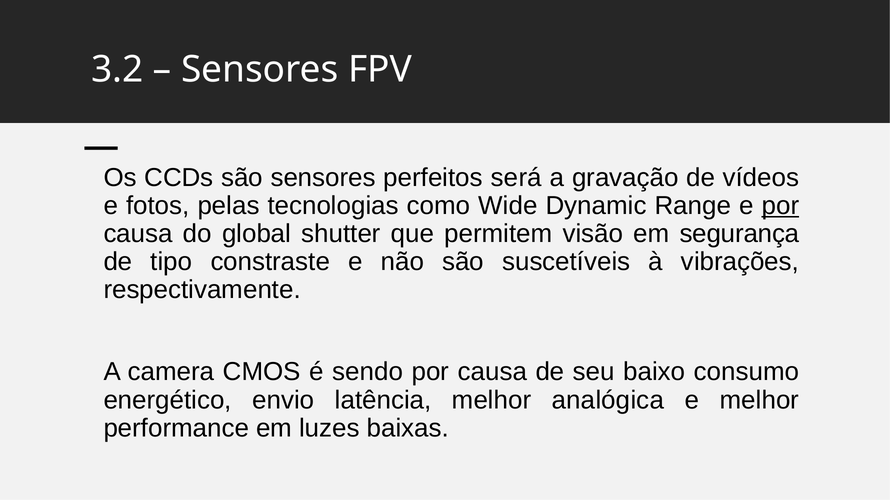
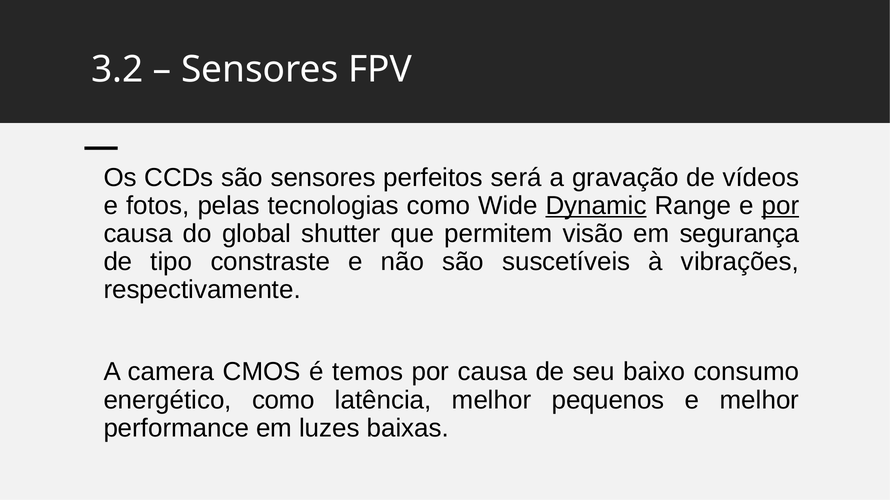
Dynamic underline: none -> present
sendo: sendo -> temos
energético envio: envio -> como
analógica: analógica -> pequenos
